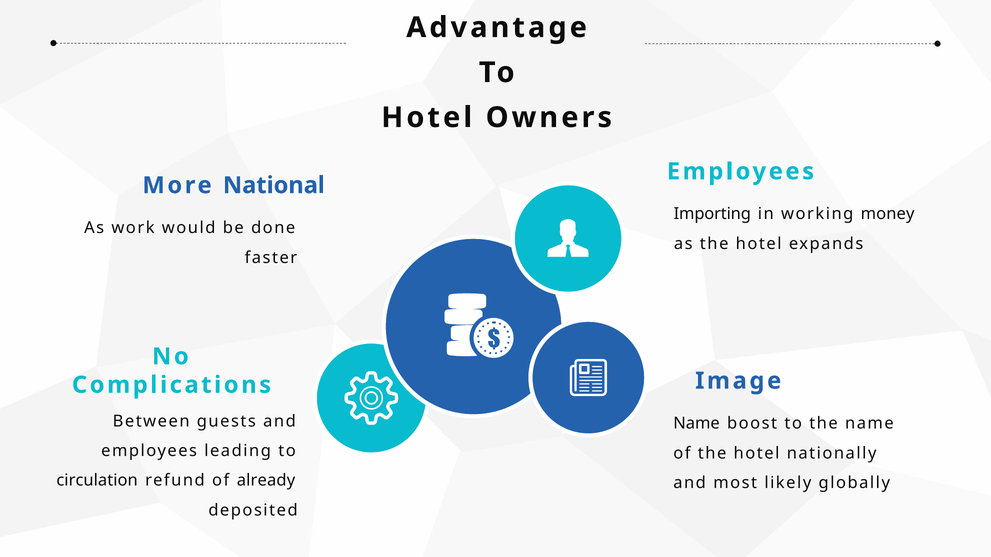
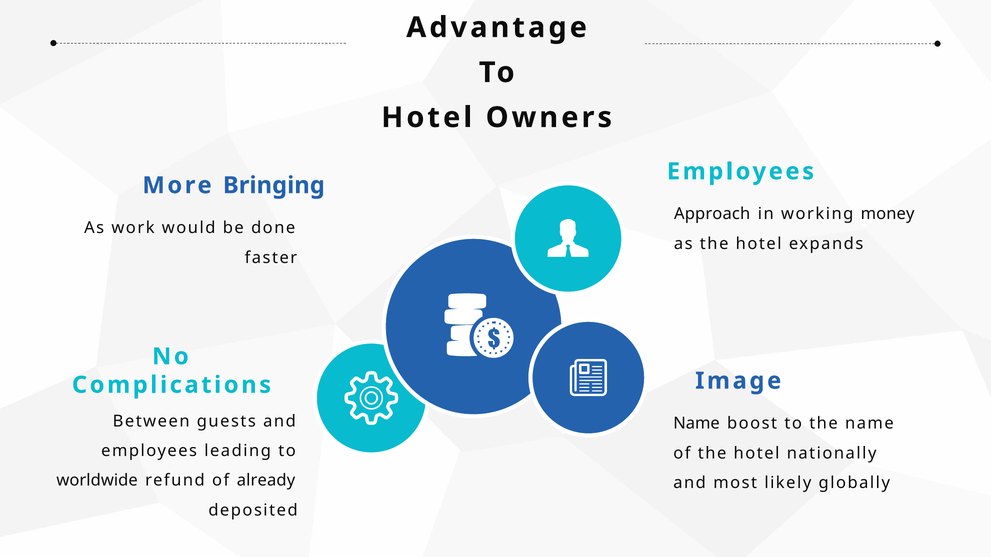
National: National -> Bringing
Importing: Importing -> Approach
circulation: circulation -> worldwide
